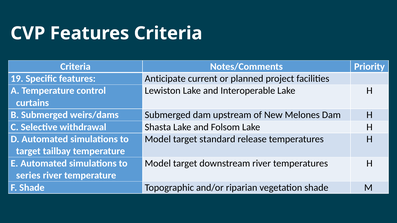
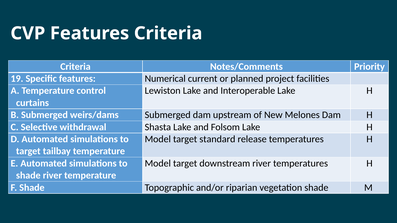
Anticipate: Anticipate -> Numerical
series at (28, 176): series -> shade
